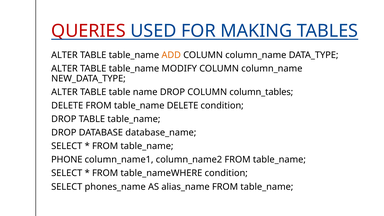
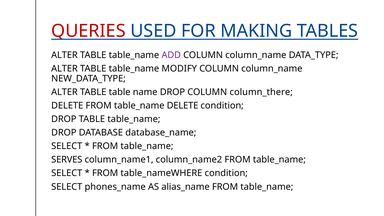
ADD colour: orange -> purple
column_tables: column_tables -> column_there
PHONE: PHONE -> SERVES
